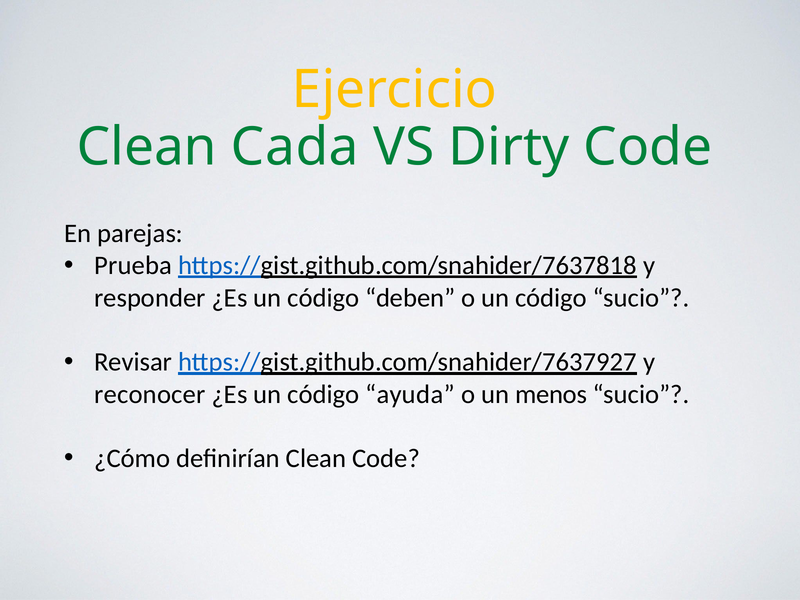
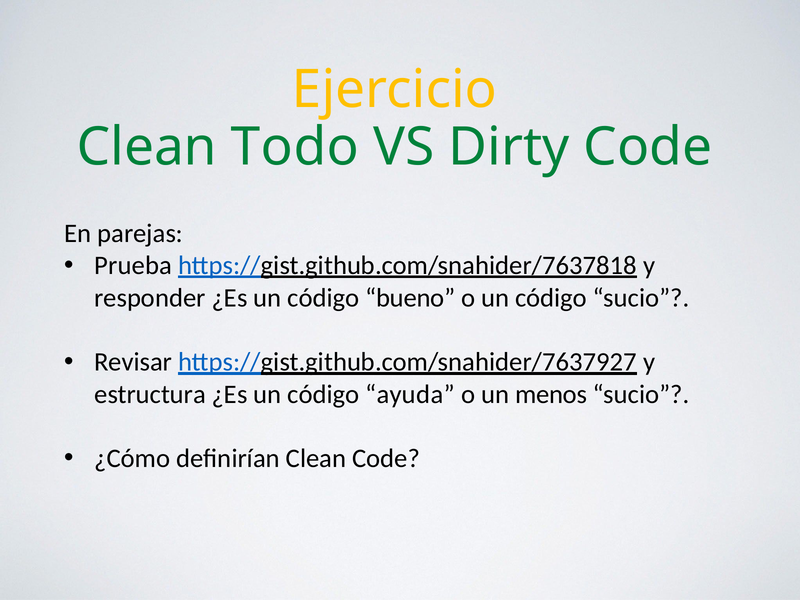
Cada: Cada -> Todo
deben: deben -> bueno
reconocer: reconocer -> estructura
